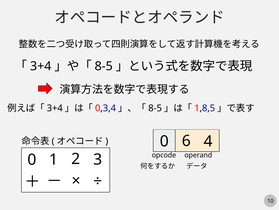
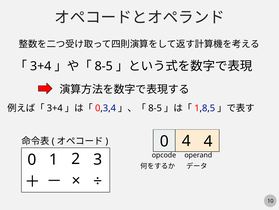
0 6: 6 -> 4
